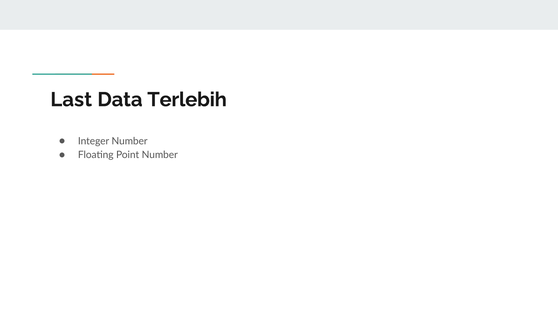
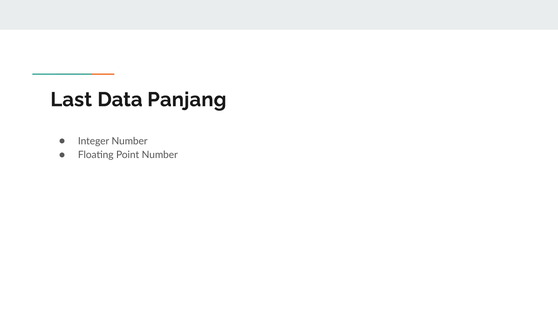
Terlebih: Terlebih -> Panjang
